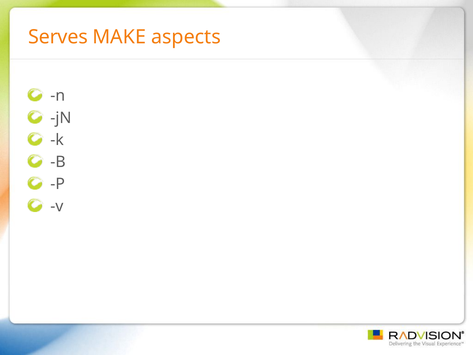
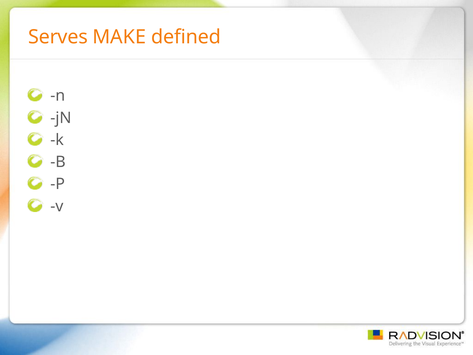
aspects: aspects -> defined
